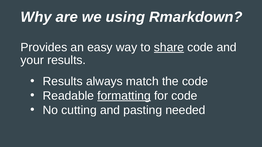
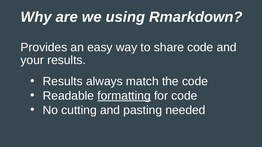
share underline: present -> none
